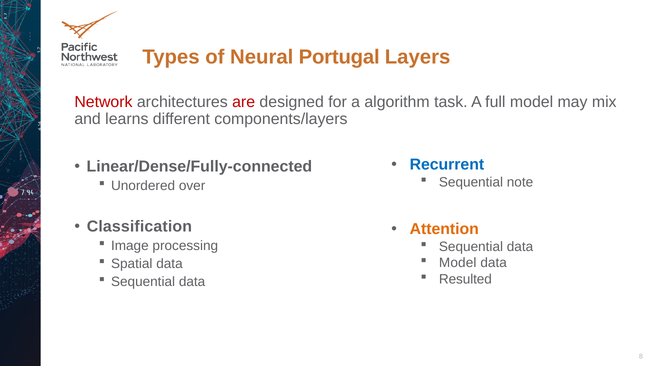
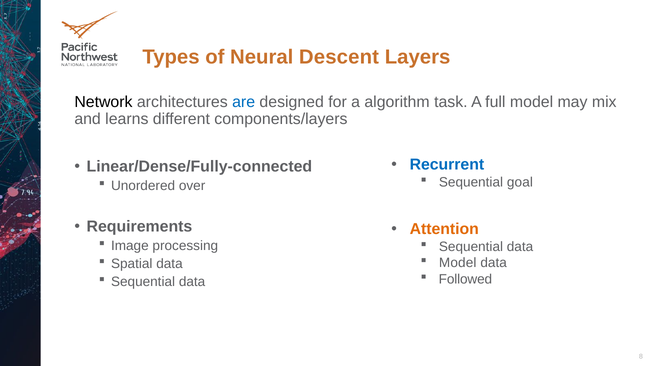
Portugal: Portugal -> Descent
Network colour: red -> black
are colour: red -> blue
note: note -> goal
Classification: Classification -> Requirements
Resulted: Resulted -> Followed
